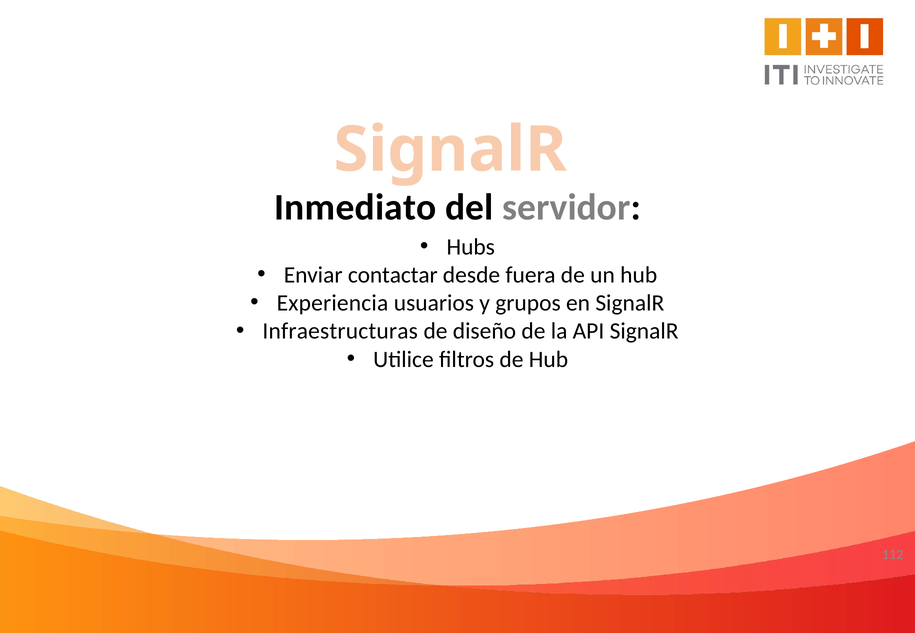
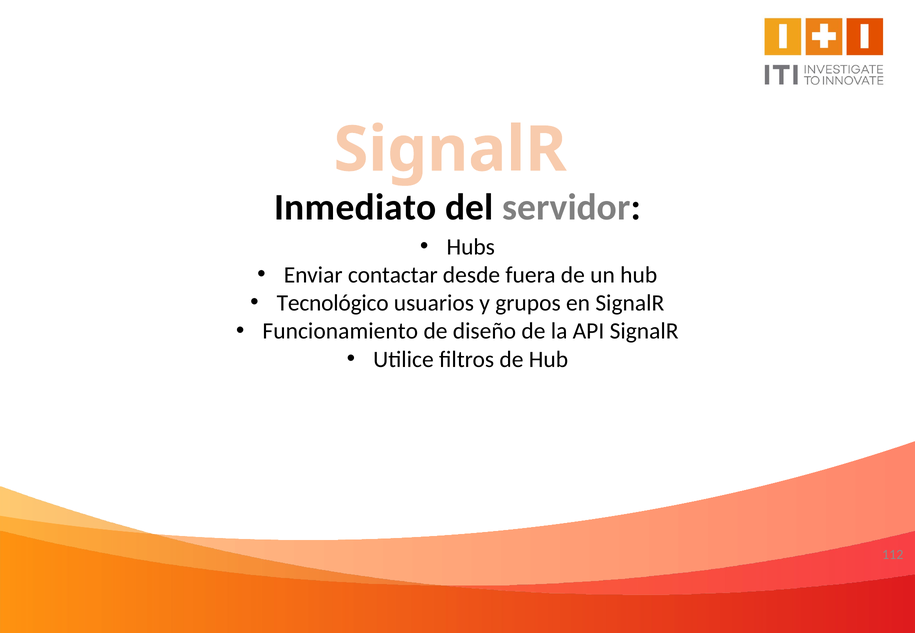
Experiencia: Experiencia -> Tecnológico
Infraestructuras: Infraestructuras -> Funcionamiento
